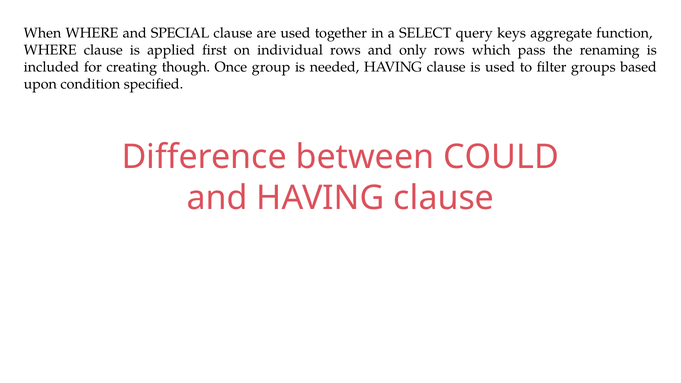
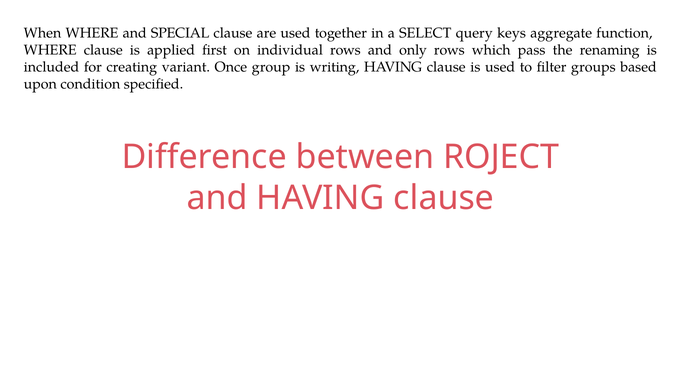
though: though -> variant
needed: needed -> writing
COULD: COULD -> ROJECT
